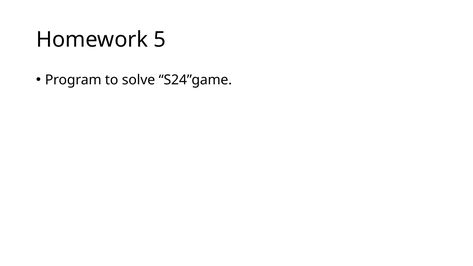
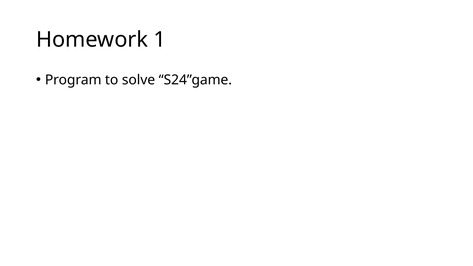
5: 5 -> 1
